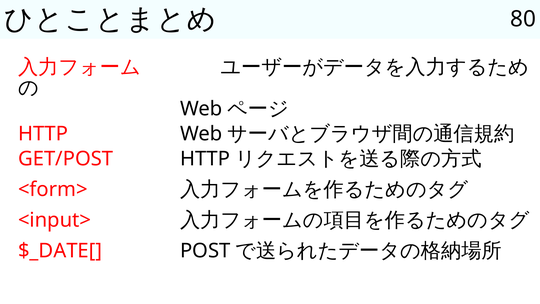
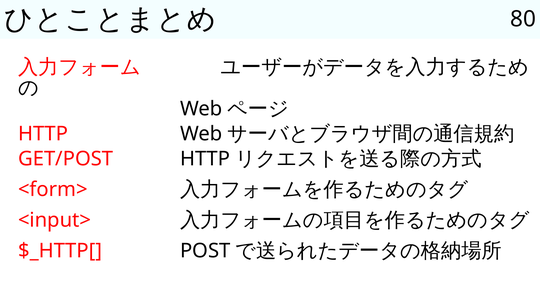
$_DATE[: $_DATE[ -> $_HTTP[
